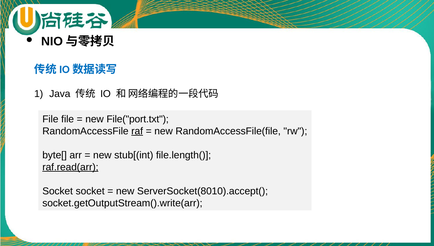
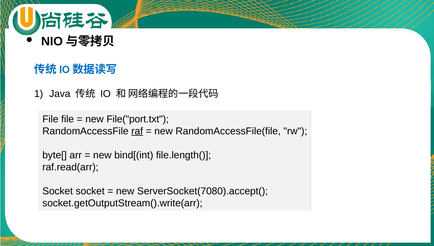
stub[(int: stub[(int -> bind[(int
raf.read(arr underline: present -> none
ServerSocket(8010).accept(: ServerSocket(8010).accept( -> ServerSocket(7080).accept(
